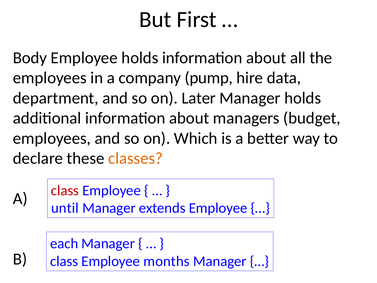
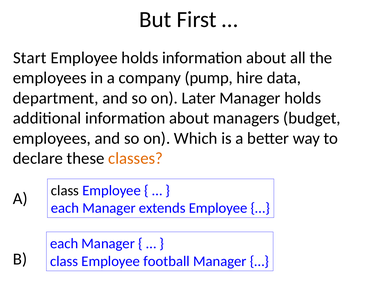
Body: Body -> Start
class at (65, 190) colour: red -> black
until at (65, 208): until -> each
months: months -> football
